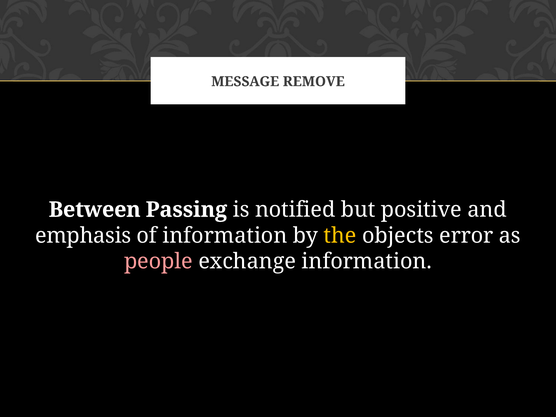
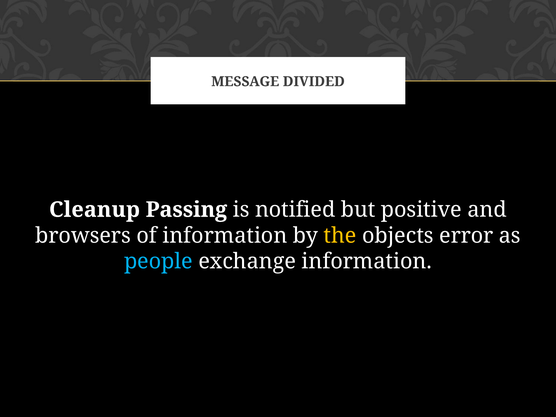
REMOVE: REMOVE -> DIVIDED
Between: Between -> Cleanup
emphasis: emphasis -> browsers
people colour: pink -> light blue
